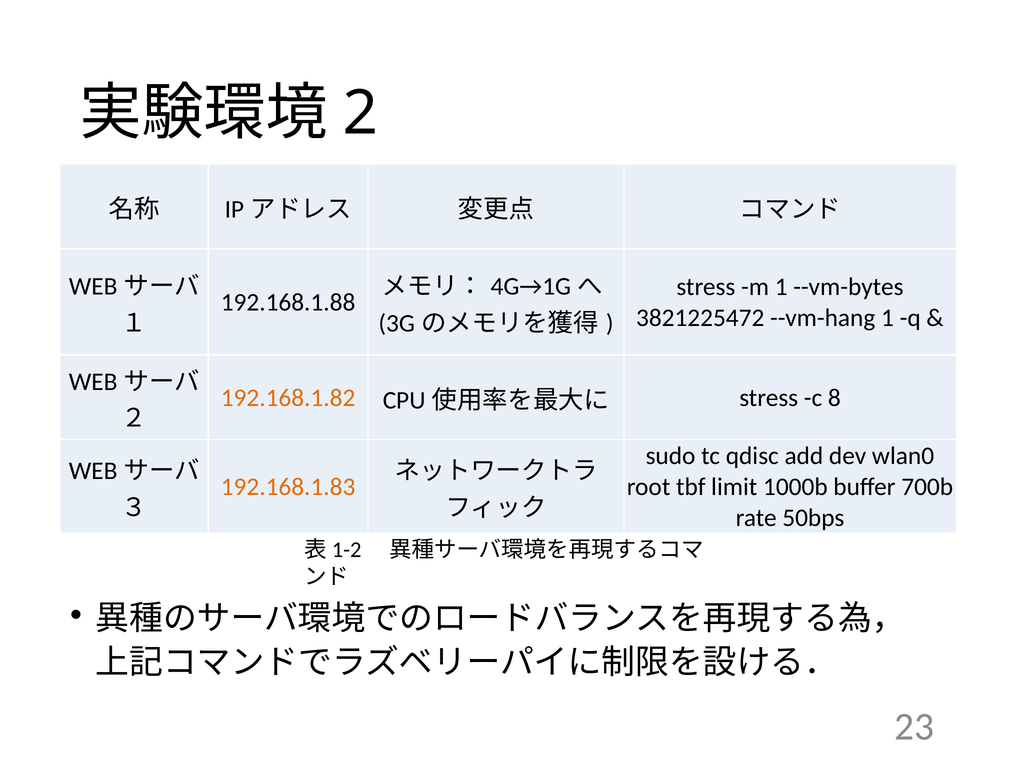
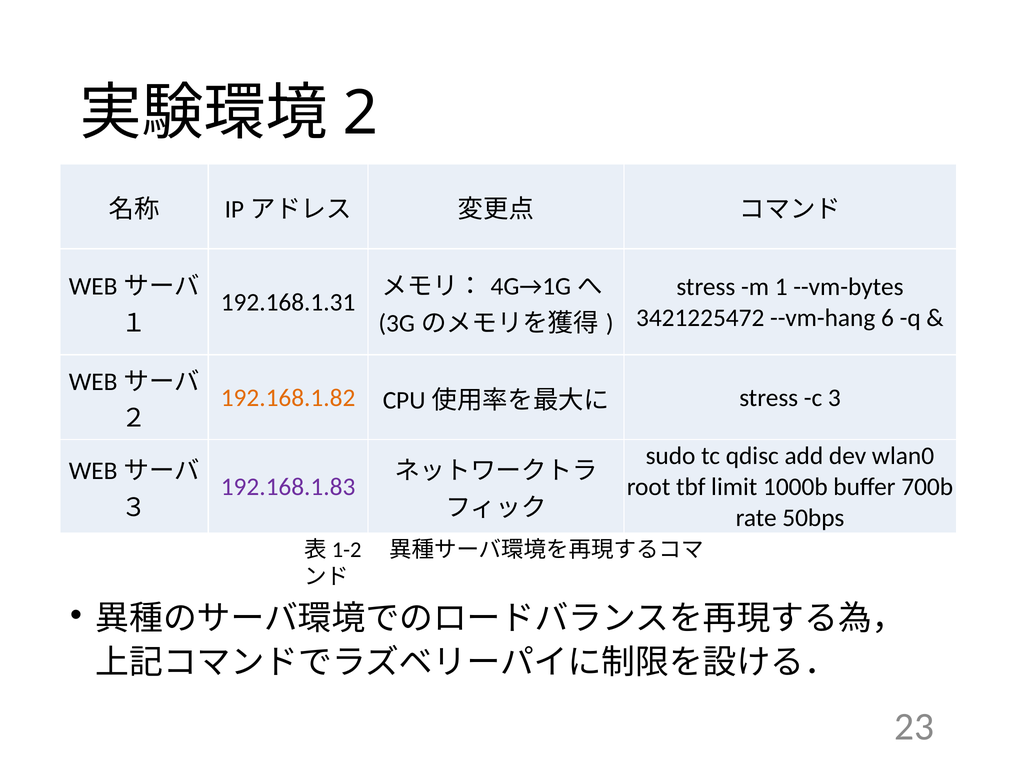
192.168.1.88: 192.168.1.88 -> 192.168.1.31
3821225472: 3821225472 -> 3421225472
--vm-hang 1: 1 -> 6
8: 8 -> 3
192.168.1.83 colour: orange -> purple
